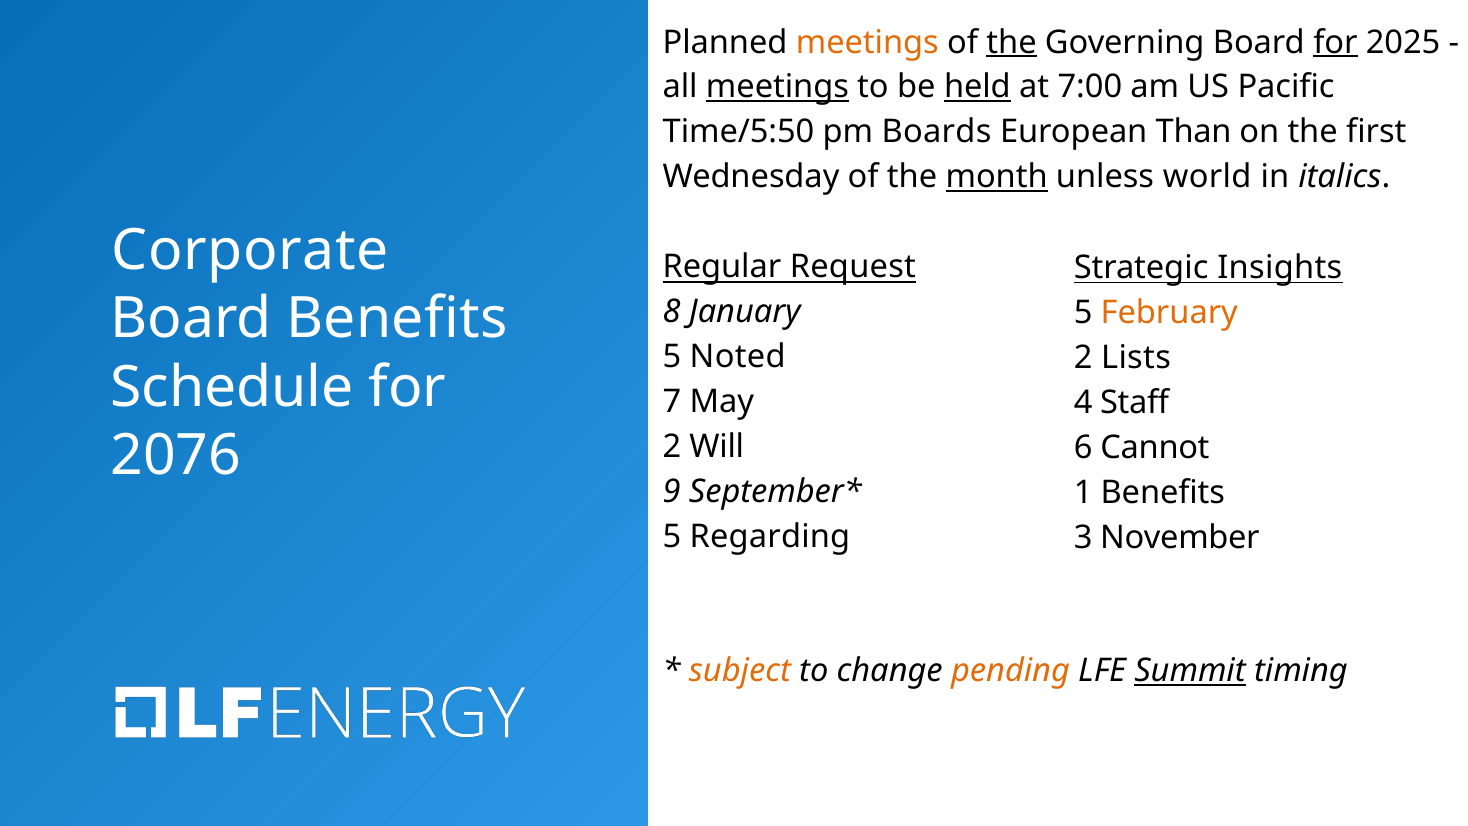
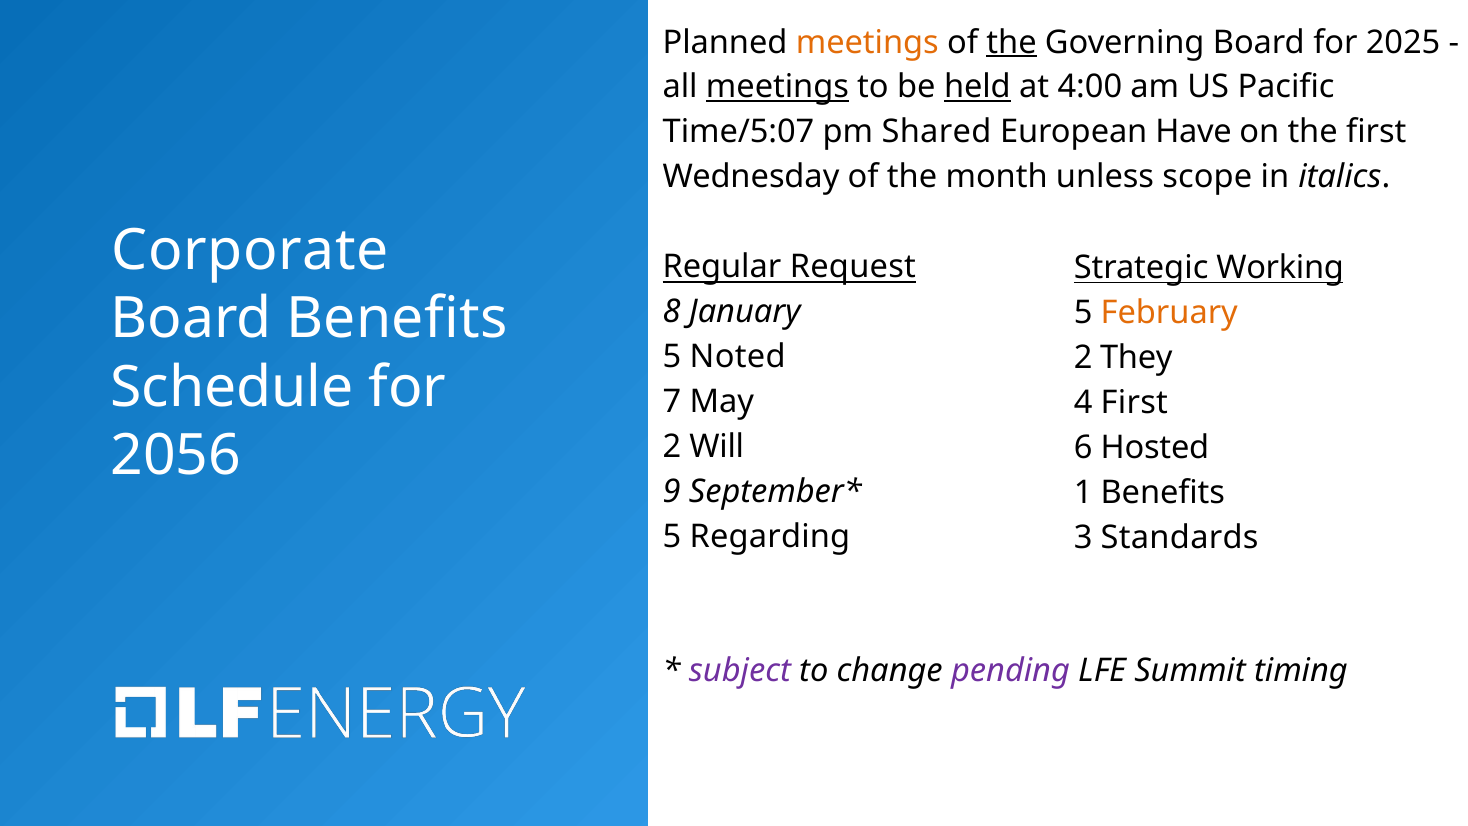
for at (1335, 42) underline: present -> none
7:00: 7:00 -> 4:00
Time/5:50: Time/5:50 -> Time/5:07
Boards: Boards -> Shared
Than: Than -> Have
month underline: present -> none
world: world -> scope
Insights: Insights -> Working
Lists: Lists -> They
4 Staff: Staff -> First
Cannot: Cannot -> Hosted
2076: 2076 -> 2056
November: November -> Standards
subject colour: orange -> purple
pending colour: orange -> purple
Summit underline: present -> none
